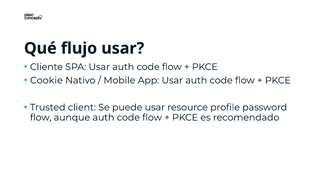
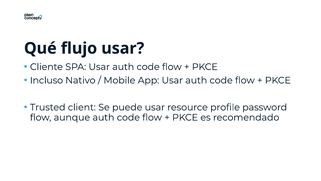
Cookie: Cookie -> Incluso
